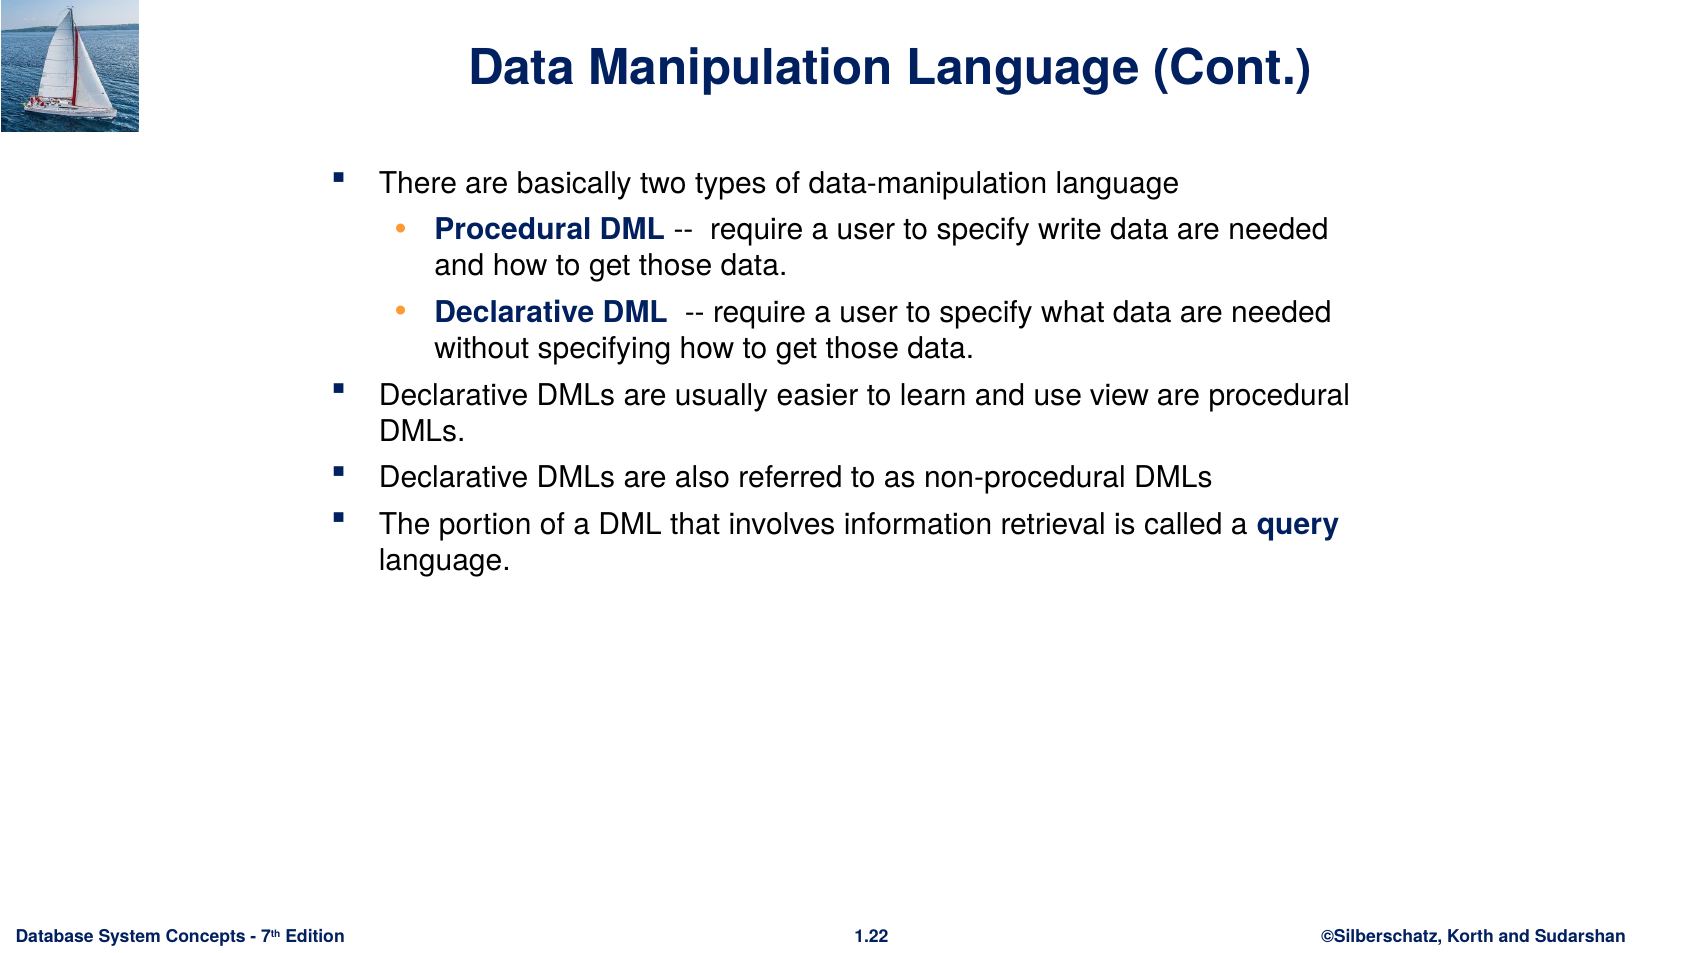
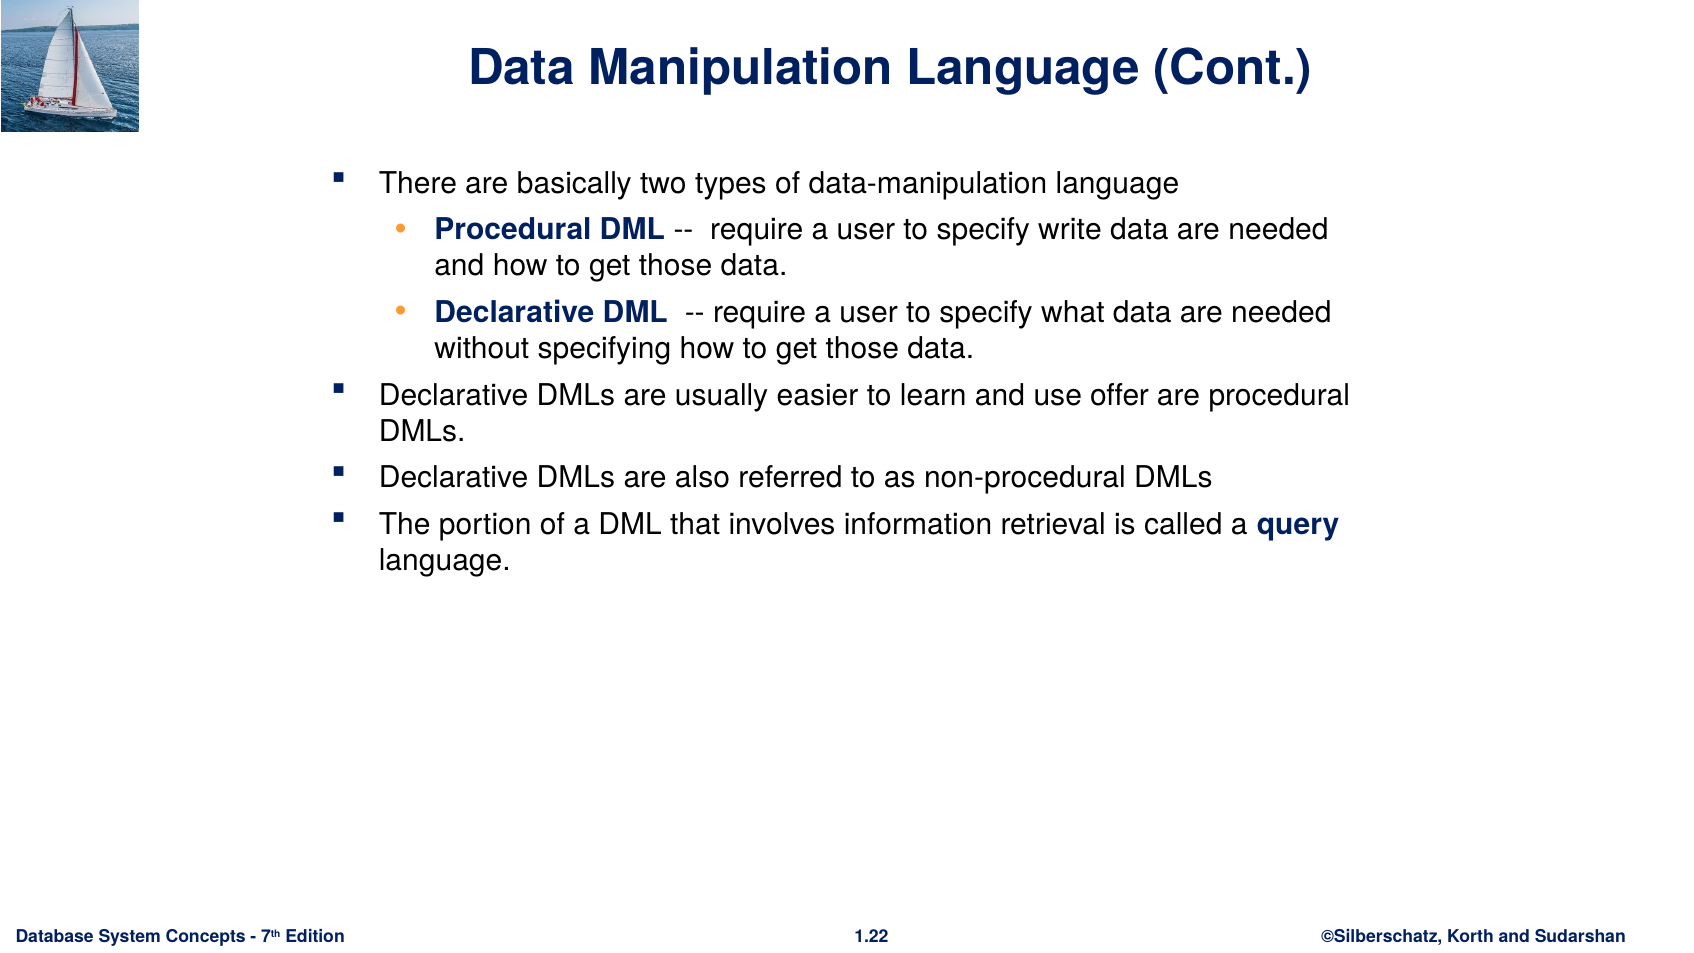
view: view -> offer
